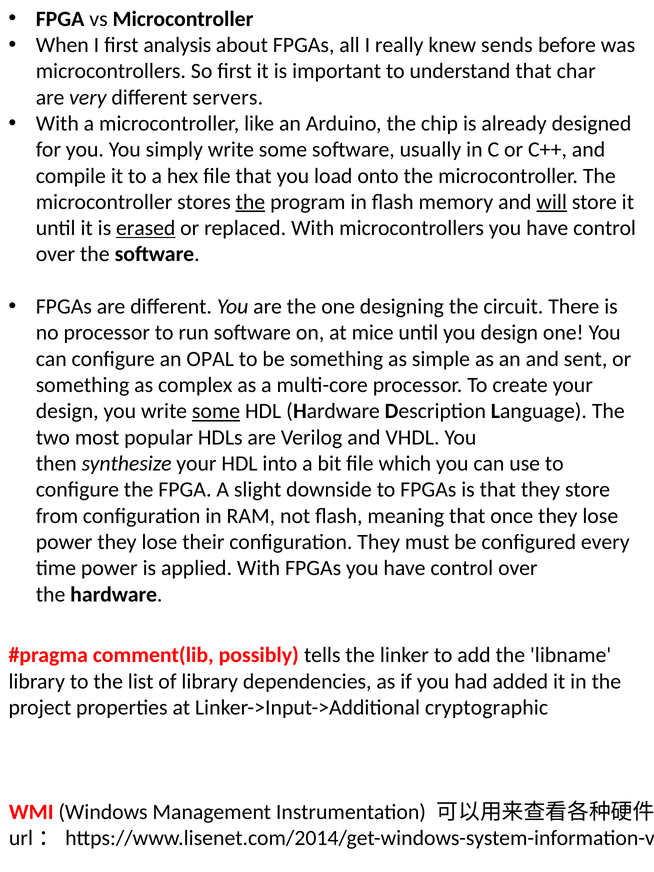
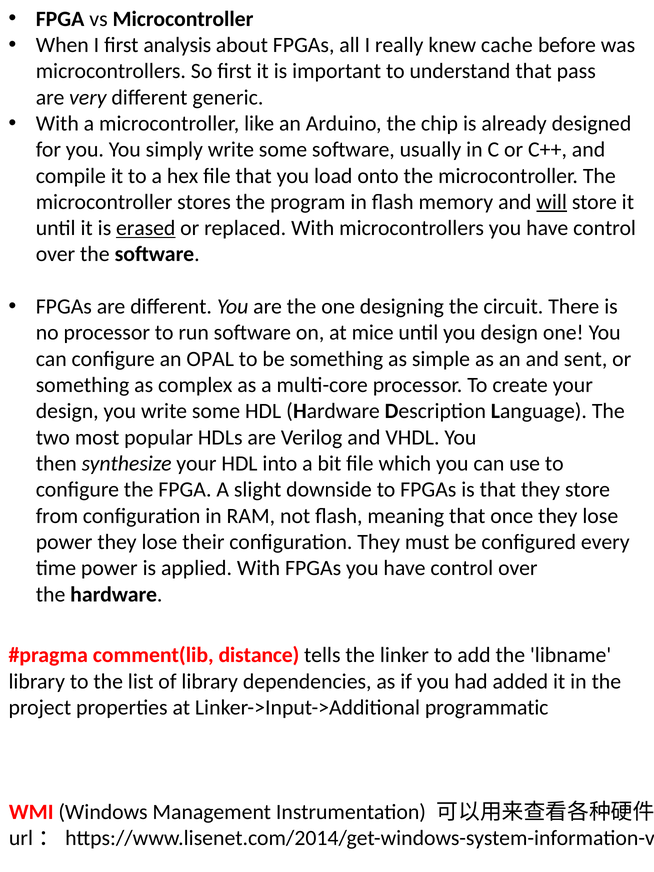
sends: sends -> cache
char: char -> pass
servers: servers -> generic
the at (250, 202) underline: present -> none
some at (216, 411) underline: present -> none
possibly: possibly -> distance
cryptographic: cryptographic -> programmatic
